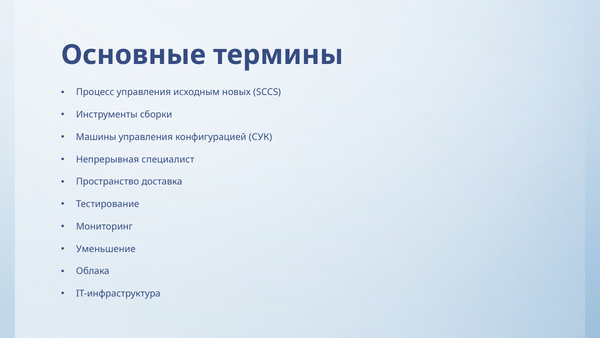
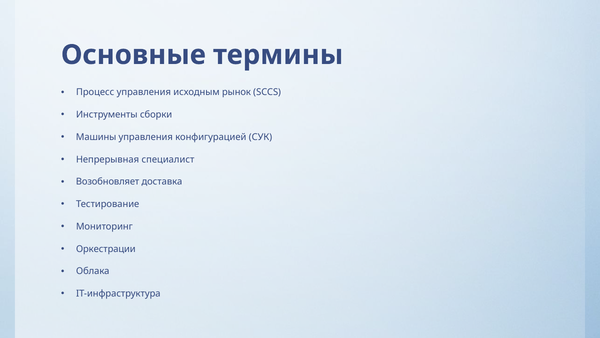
новых: новых -> рынок
Пространство: Пространство -> Возобновляет
Уменьшение: Уменьшение -> Оркестрации
